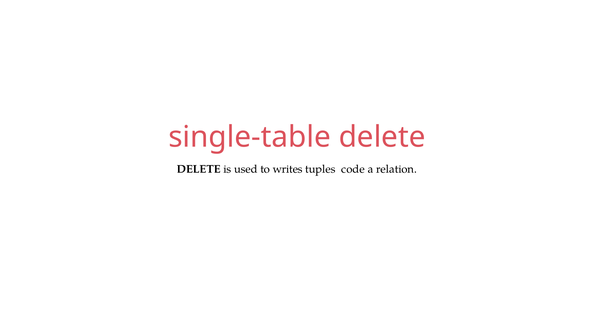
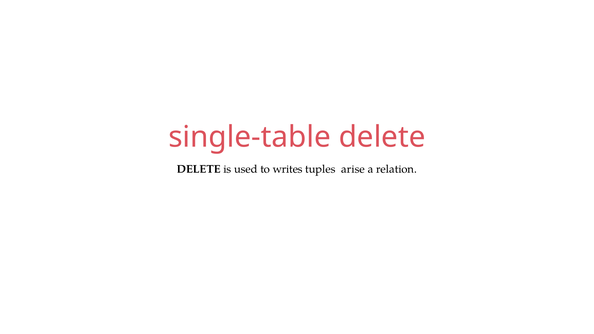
code: code -> arise
